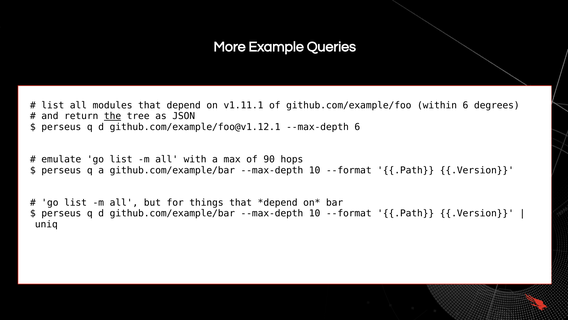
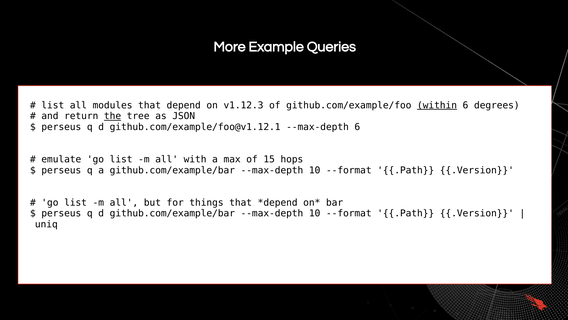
v1.11.1: v1.11.1 -> v1.12.3
within underline: none -> present
90: 90 -> 15
